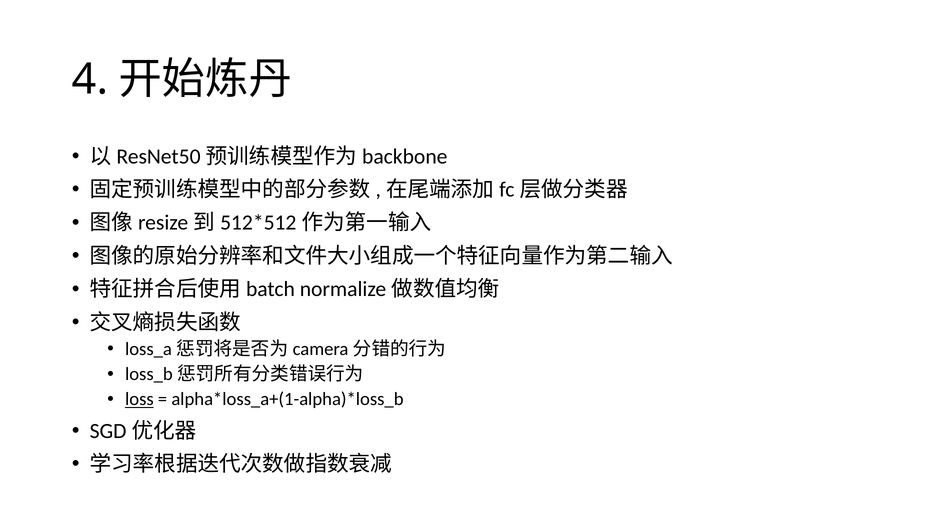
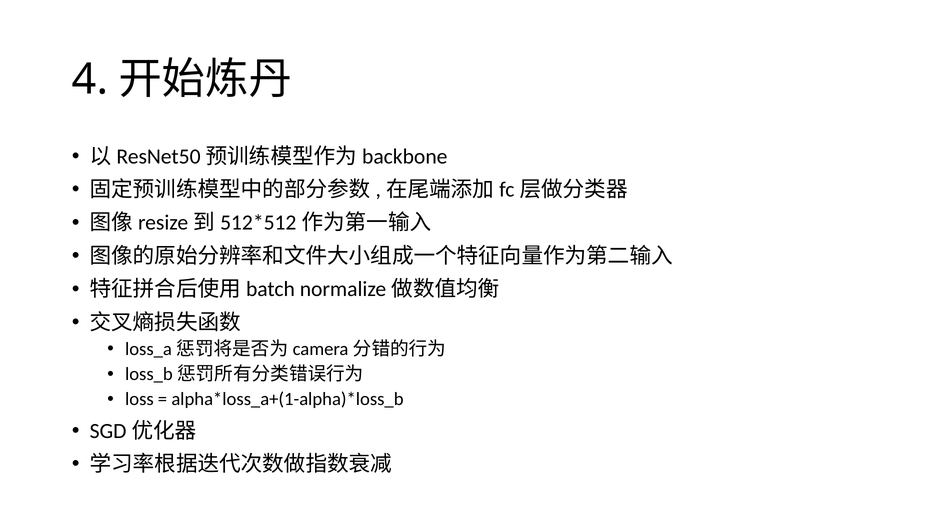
loss underline: present -> none
